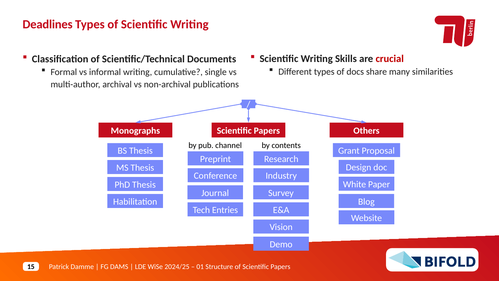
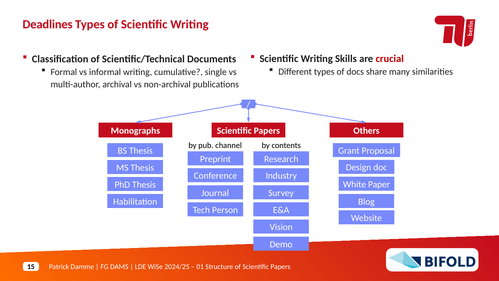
Entries: Entries -> Person
